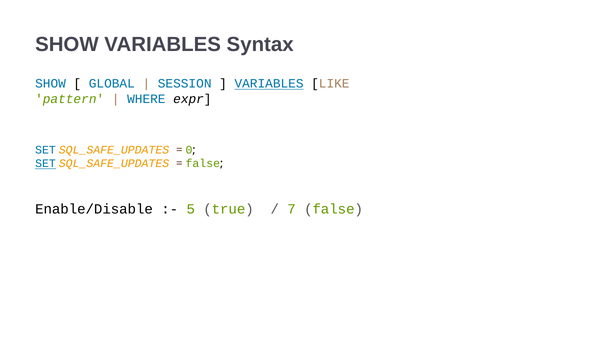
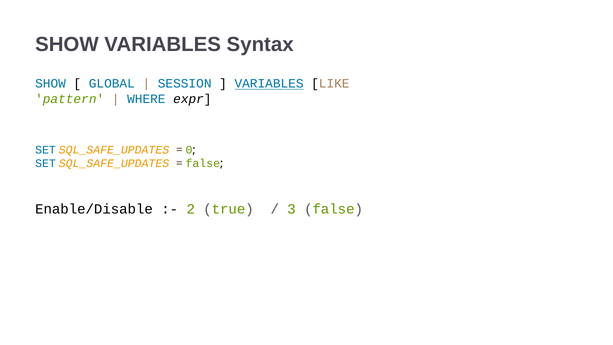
SET at (46, 164) underline: present -> none
5: 5 -> 2
7: 7 -> 3
